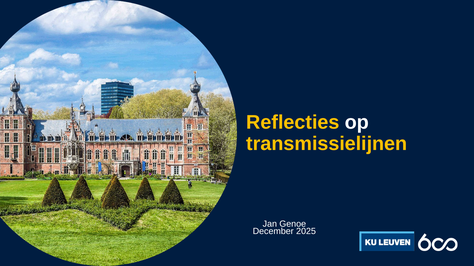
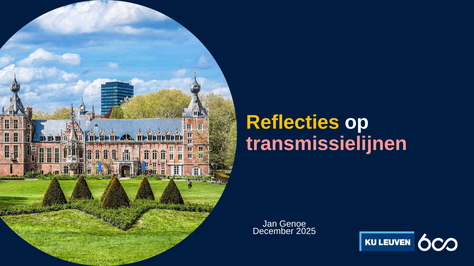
transmissielijnen colour: yellow -> pink
